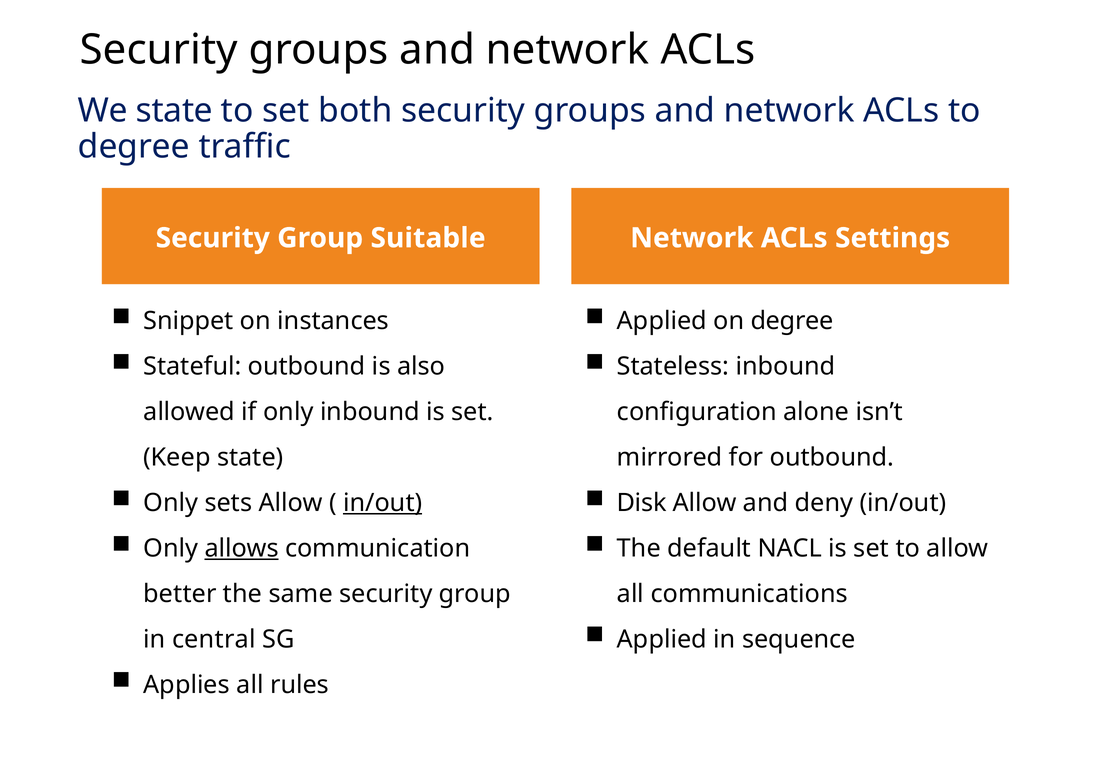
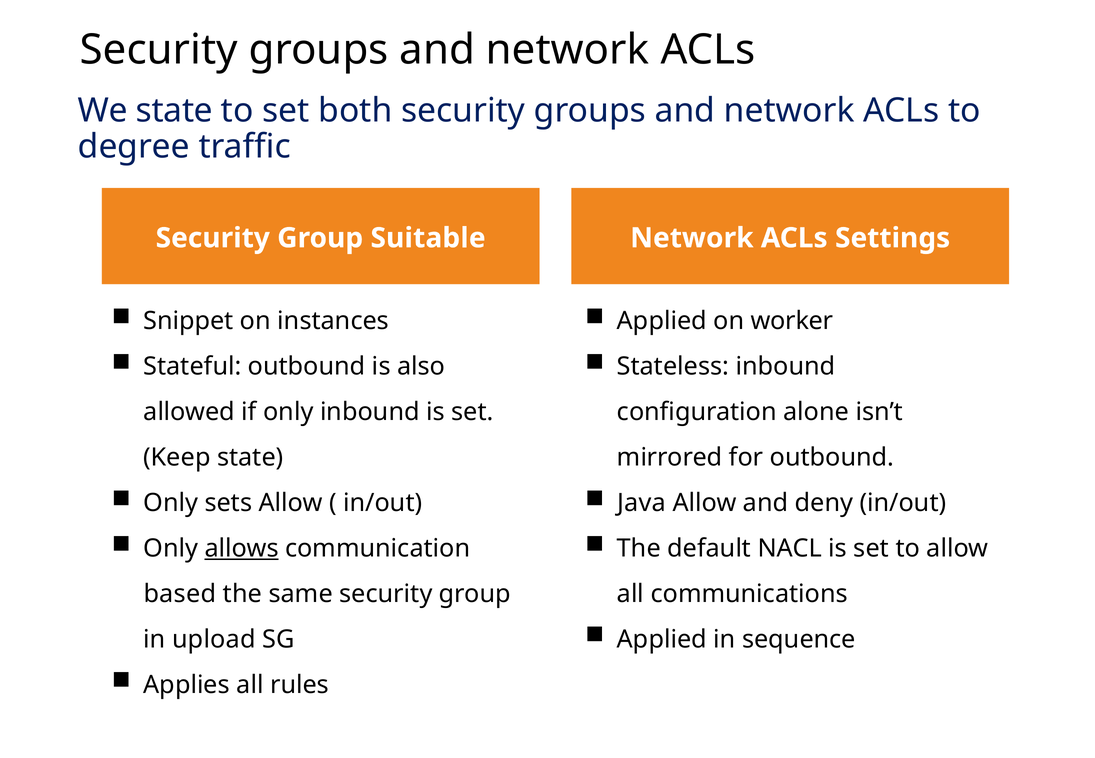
on degree: degree -> worker
in/out at (383, 503) underline: present -> none
Disk: Disk -> Java
better: better -> based
central: central -> upload
